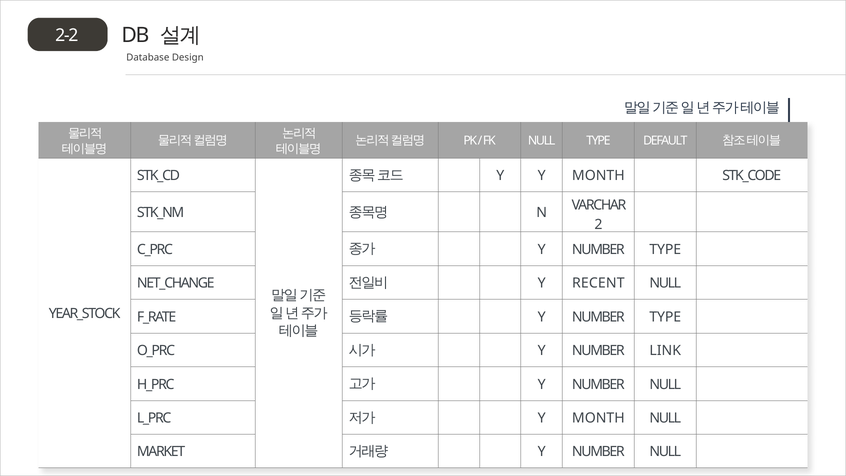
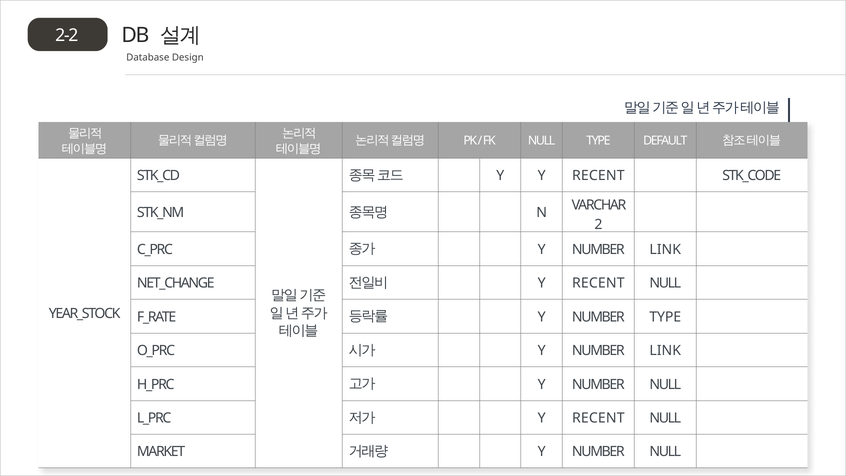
Y Y MONTH: MONTH -> RECENT
TYPE at (665, 249): TYPE -> LINK
MONTH at (598, 418): MONTH -> RECENT
